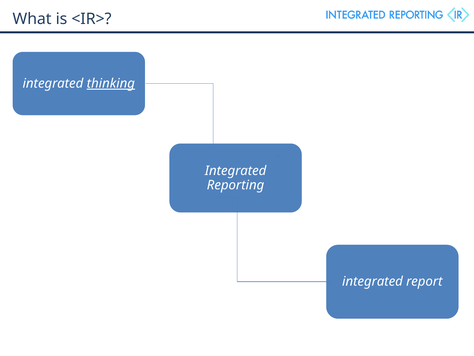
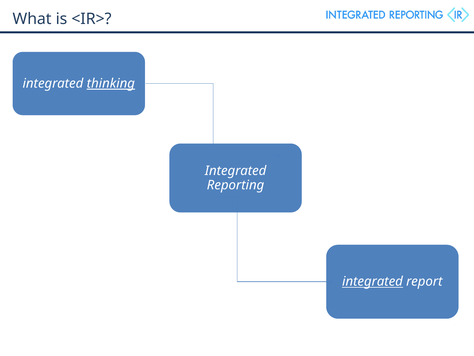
integrated at (372, 281) underline: none -> present
